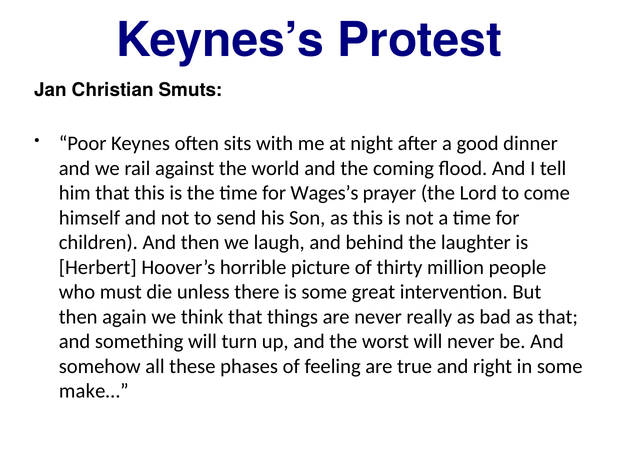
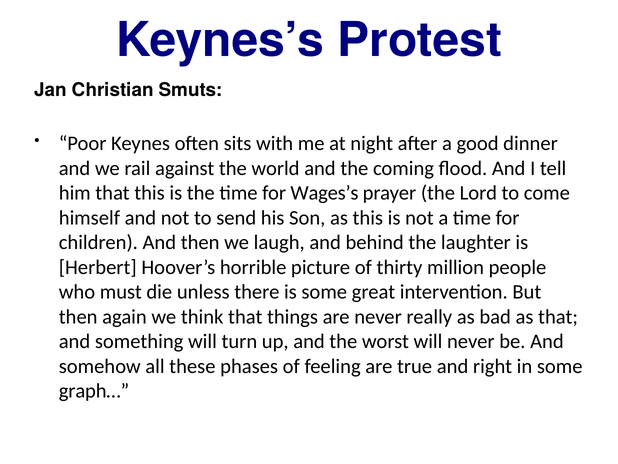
make…: make… -> graph…
